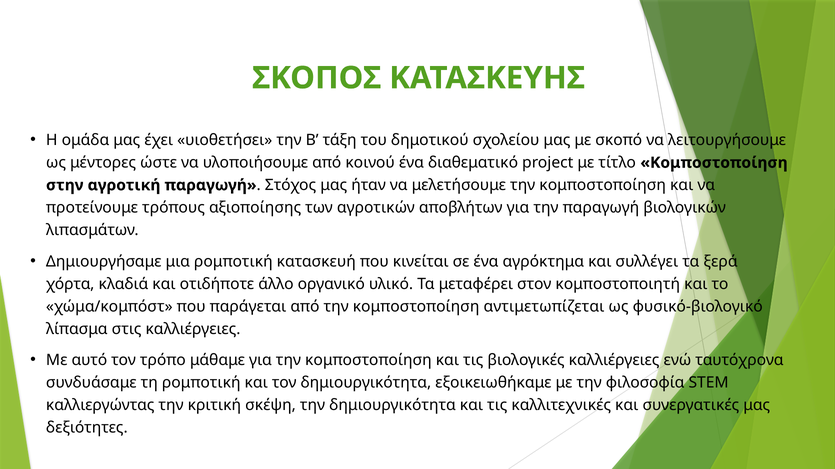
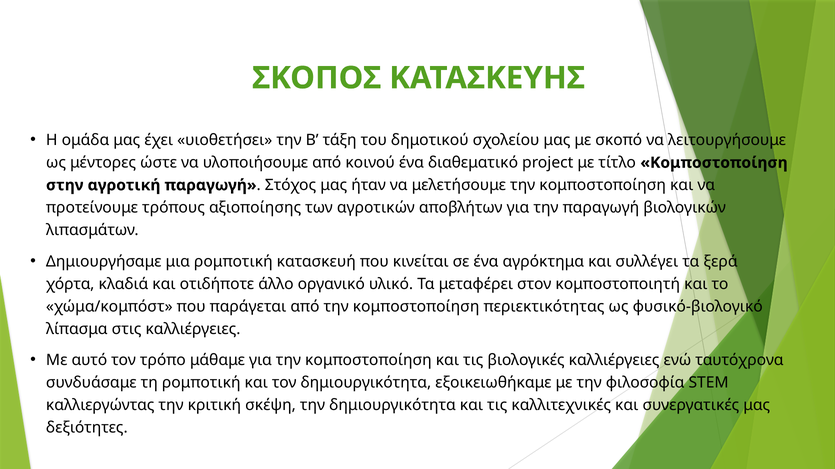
αντιμετωπίζεται: αντιμετωπίζεται -> περιεκτικότητας
